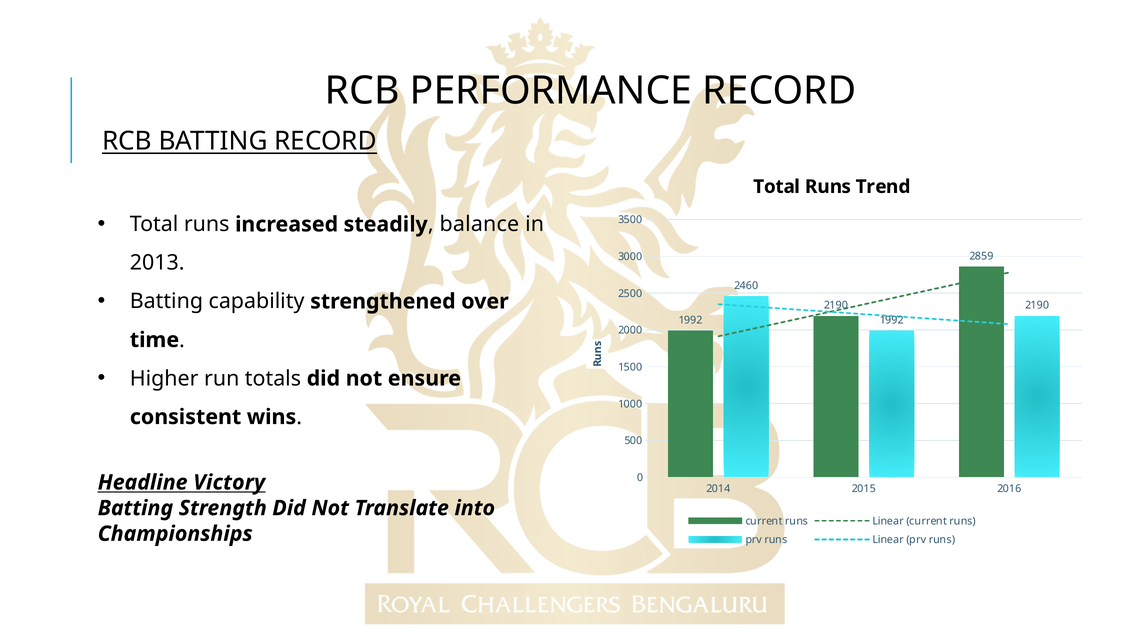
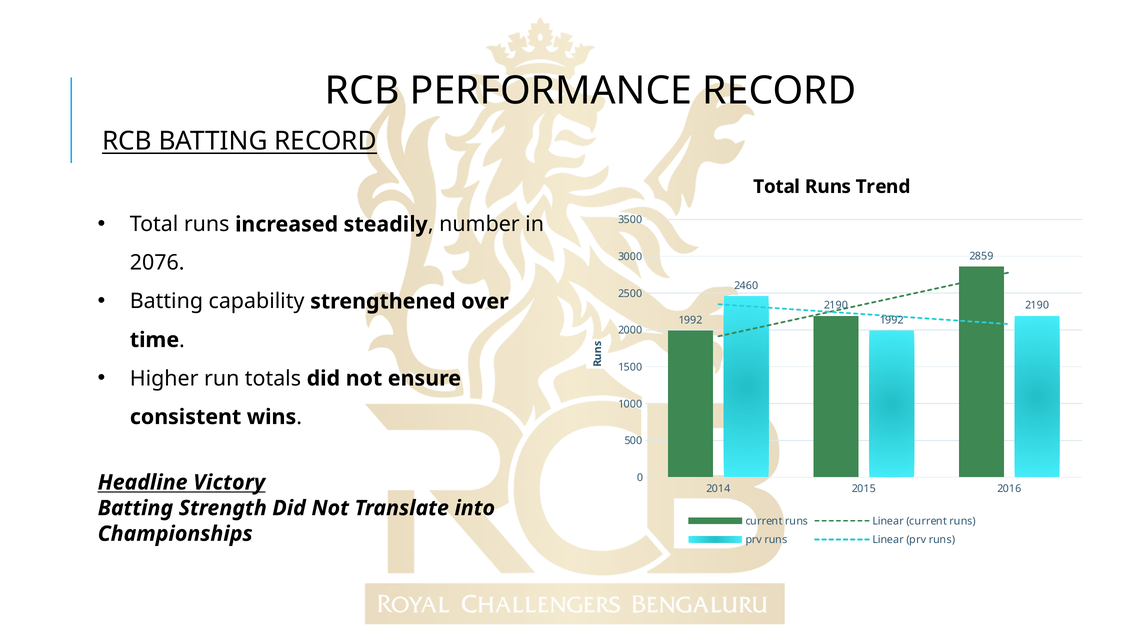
balance: balance -> number
2013: 2013 -> 2076
